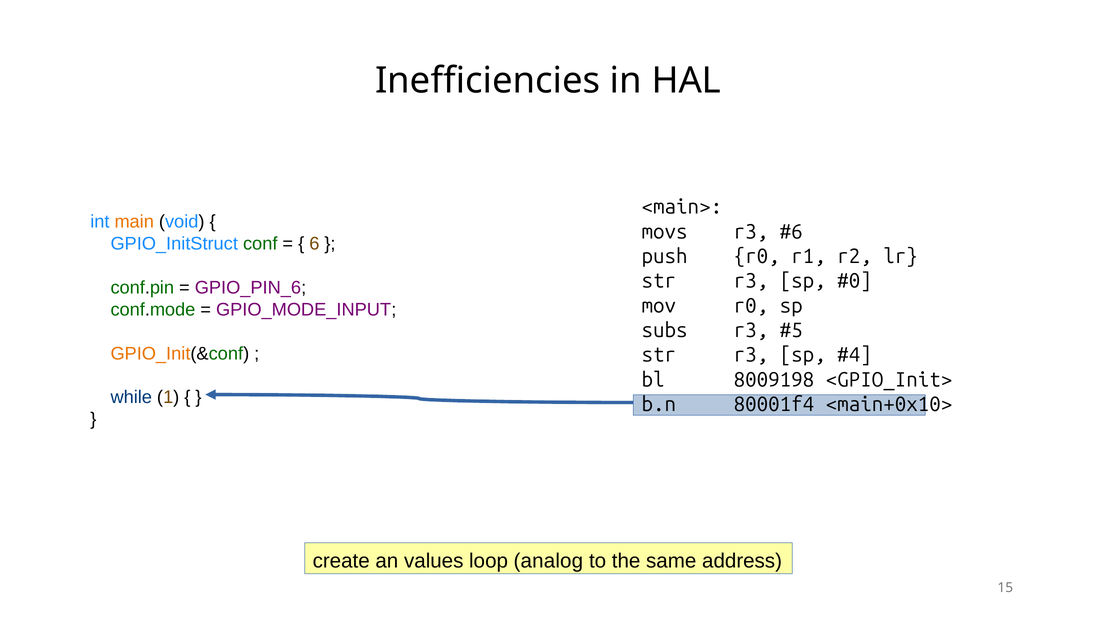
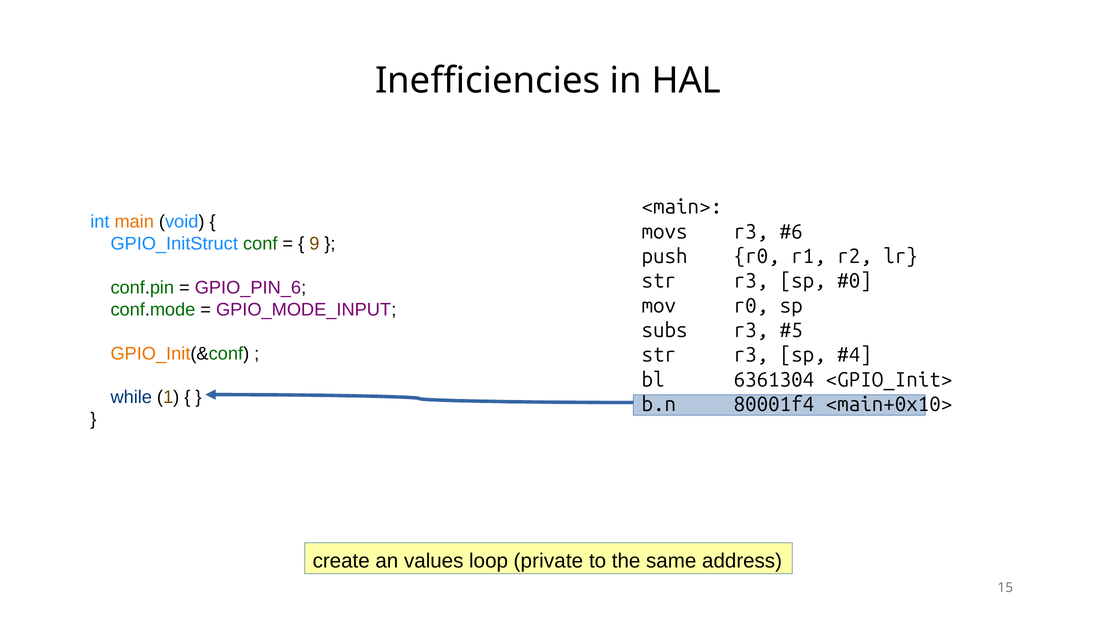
6: 6 -> 9
8009198: 8009198 -> 6361304
analog: analog -> private
